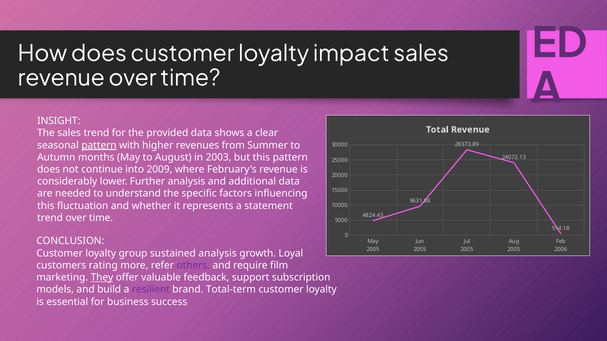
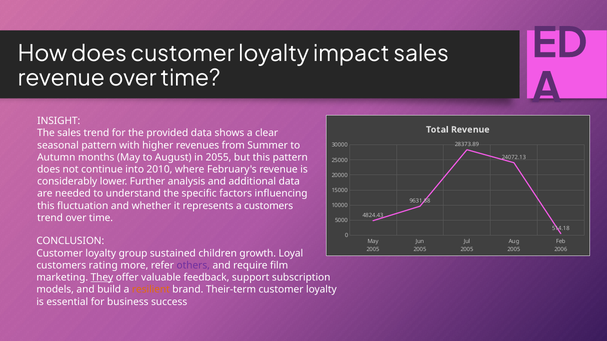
pattern at (99, 145) underline: present -> none
2003: 2003 -> 2055
2009: 2009 -> 2010
a statement: statement -> customers
sustained analysis: analysis -> children
resilient colour: purple -> orange
Total-term: Total-term -> Their-term
